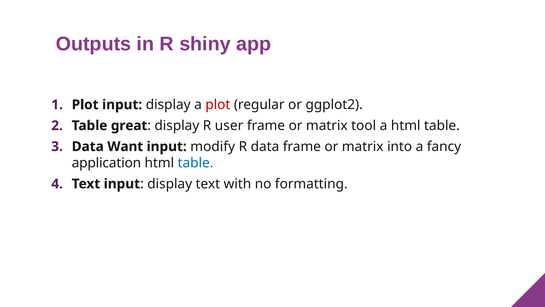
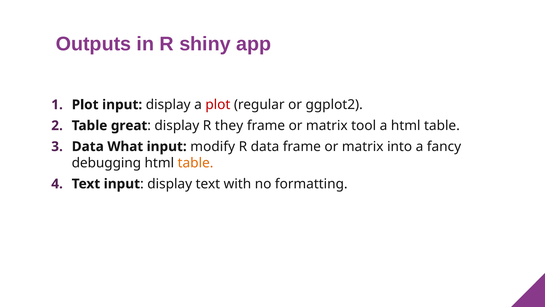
user: user -> they
Want: Want -> What
application: application -> debugging
table at (196, 163) colour: blue -> orange
